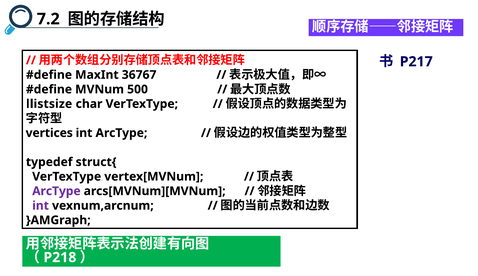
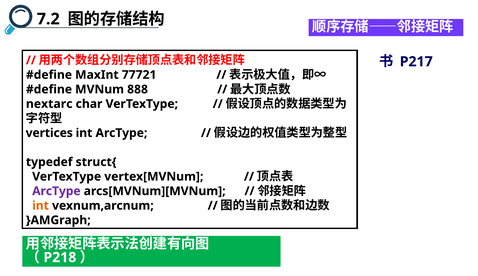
36767: 36767 -> 77721
500: 500 -> 888
llistsize: llistsize -> nextarc
int at (41, 206) colour: purple -> orange
